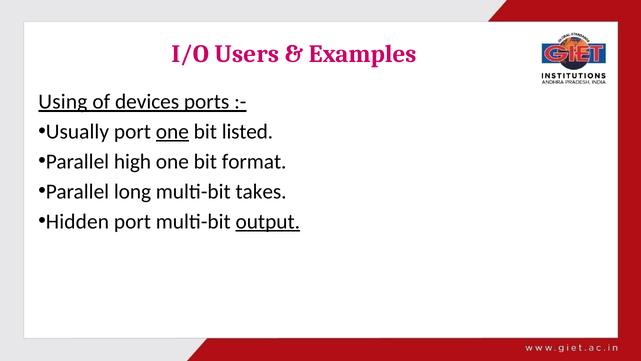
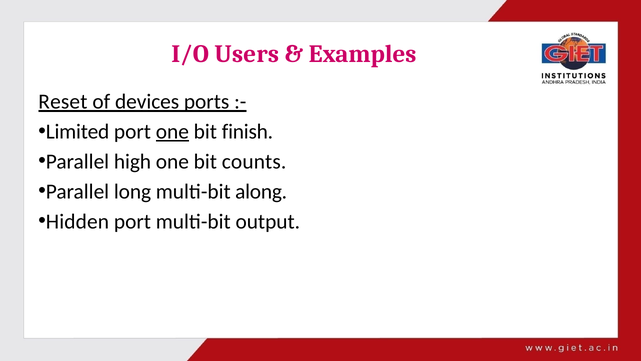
Using: Using -> Reset
Usually: Usually -> Limited
listed: listed -> finish
format: format -> counts
takes: takes -> along
output underline: present -> none
